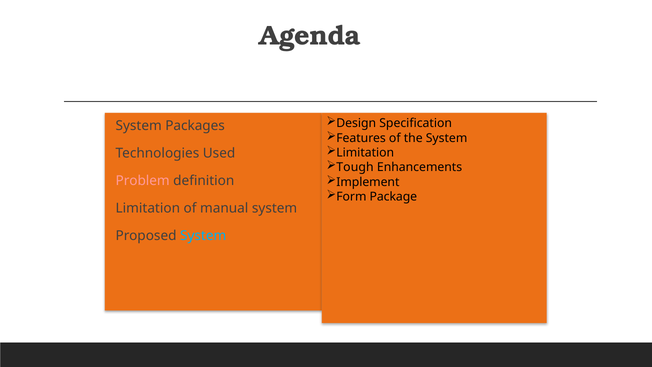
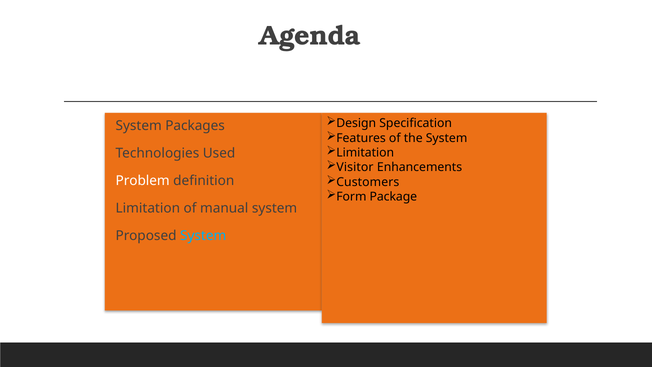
Tough: Tough -> Visitor
Problem colour: pink -> white
Implement: Implement -> Customers
